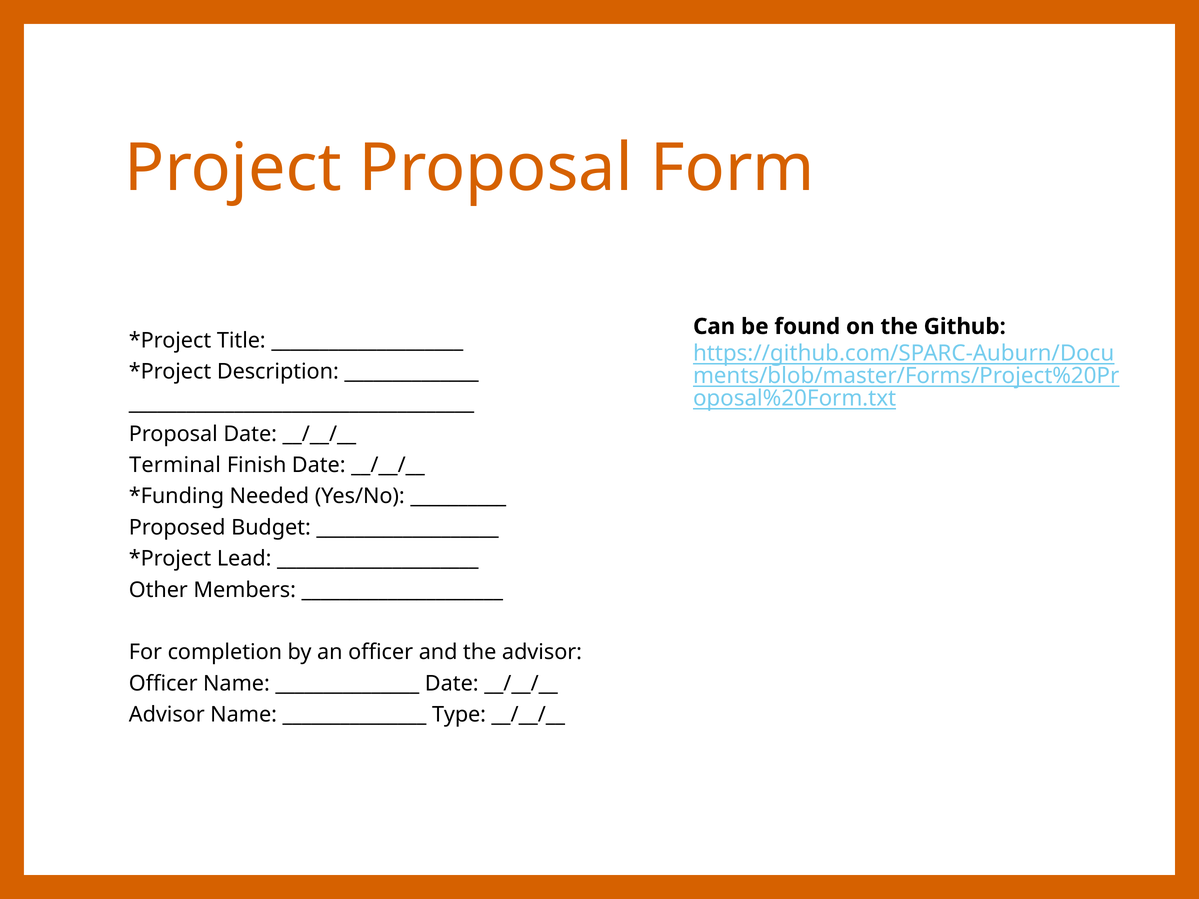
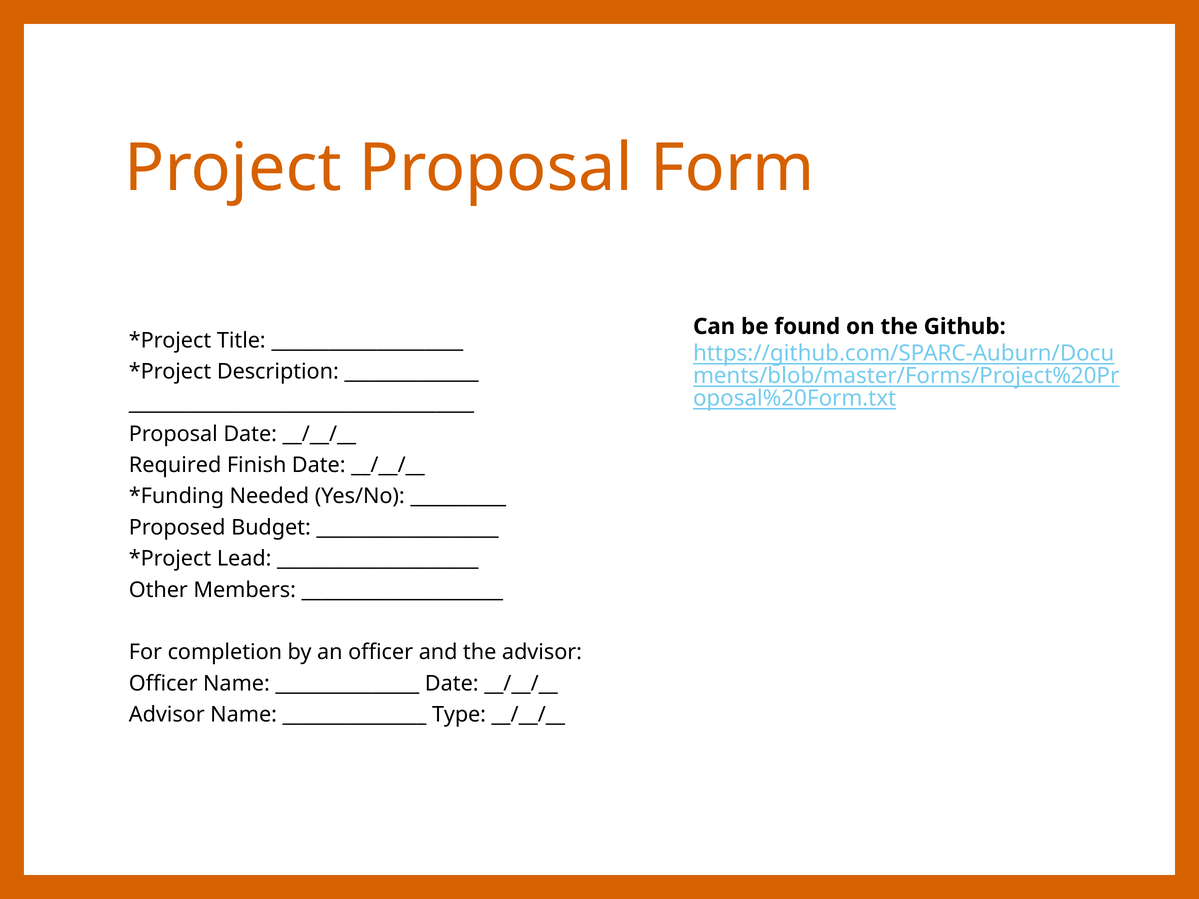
Terminal: Terminal -> Required
